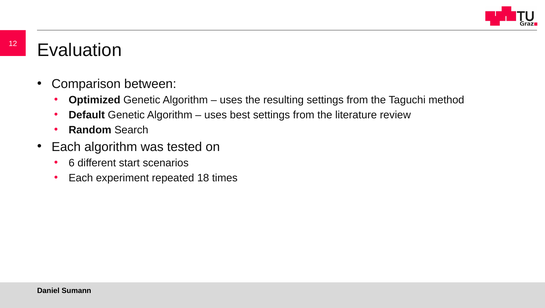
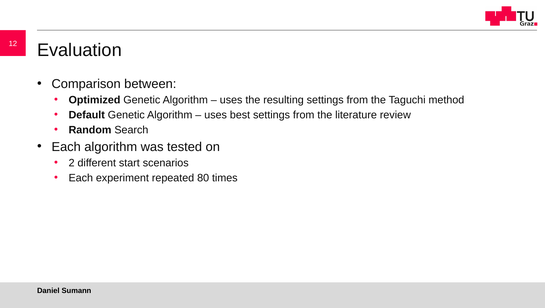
6: 6 -> 2
18: 18 -> 80
